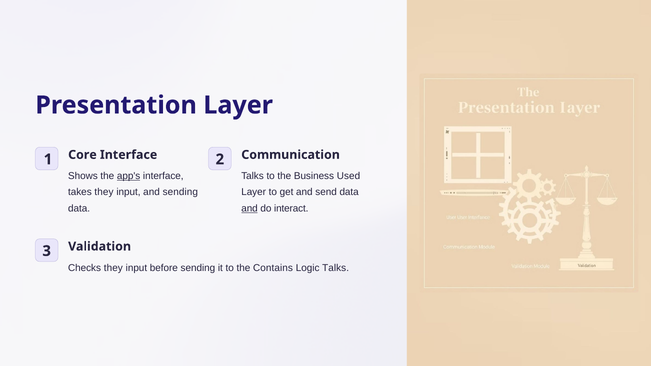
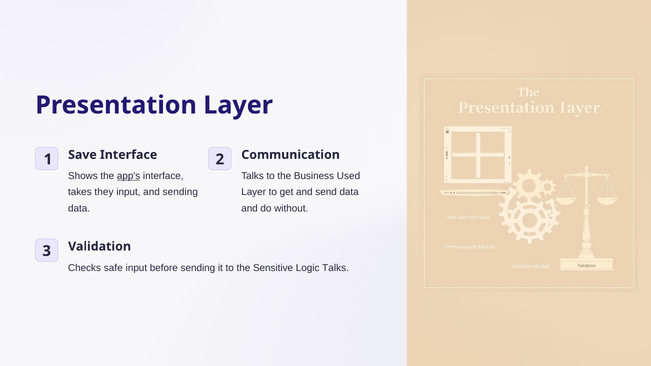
Core: Core -> Save
and at (250, 208) underline: present -> none
interact: interact -> without
Checks they: they -> safe
Contains: Contains -> Sensitive
